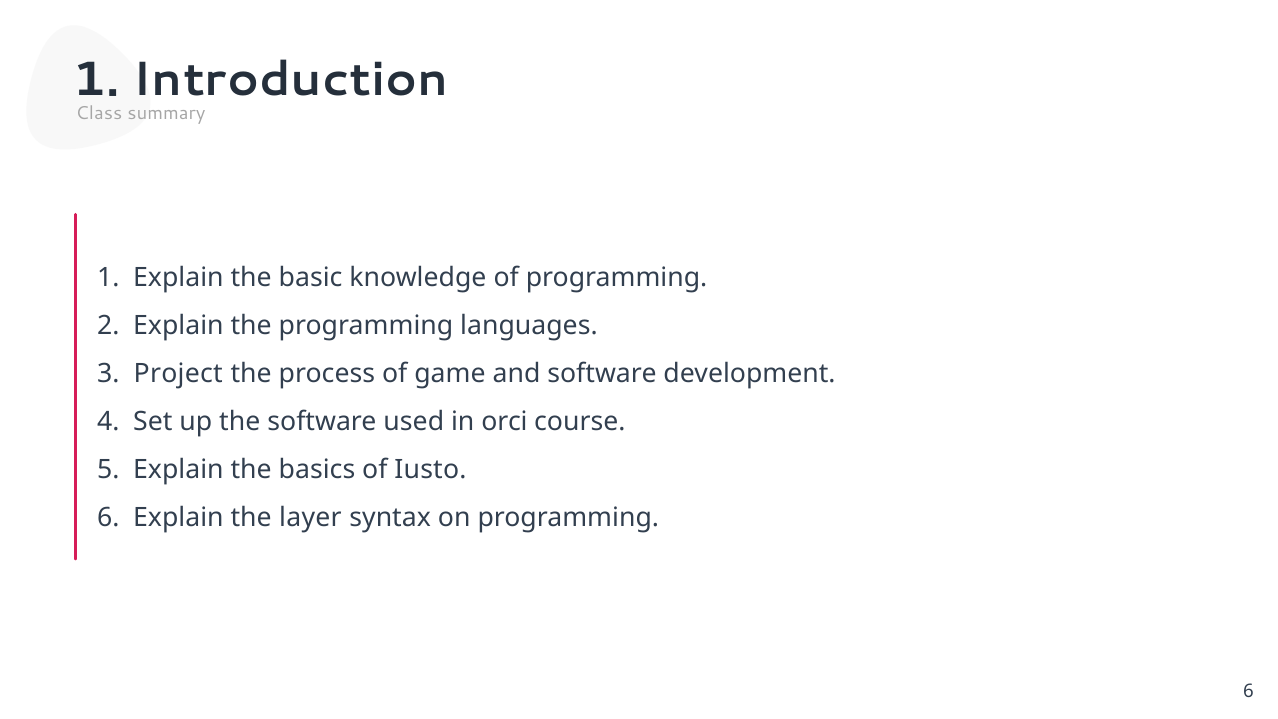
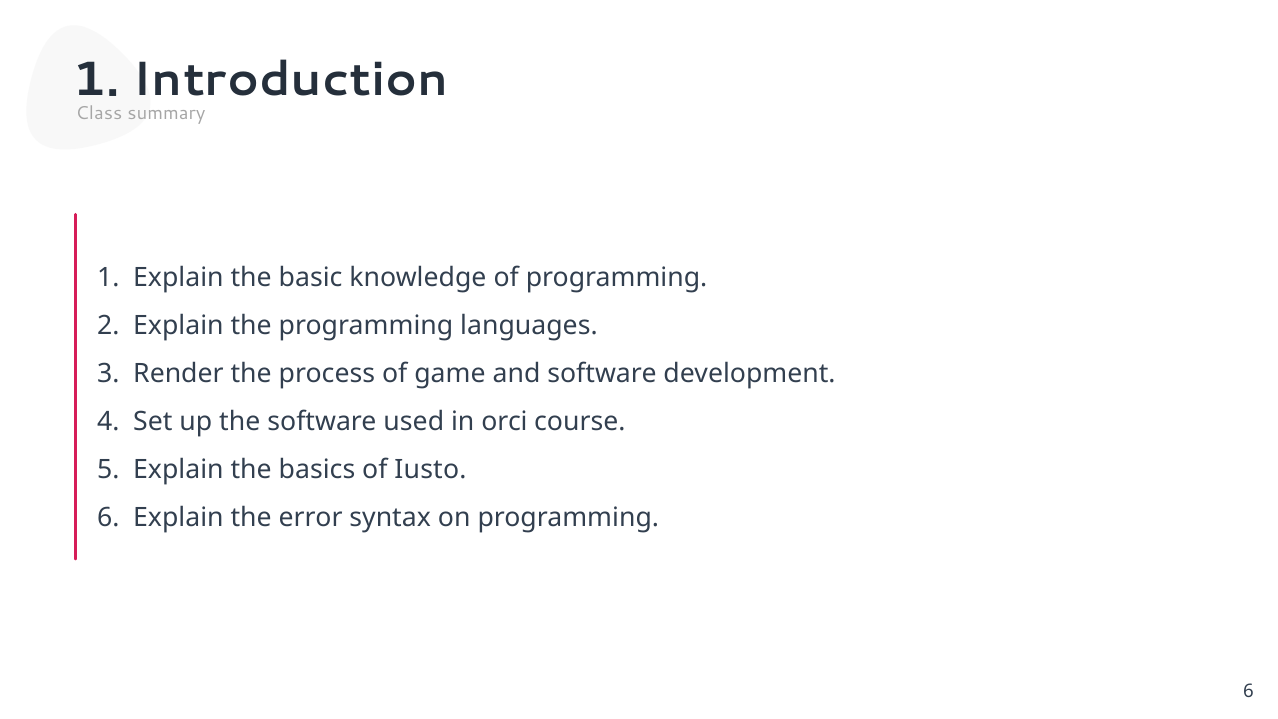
Project: Project -> Render
layer: layer -> error
